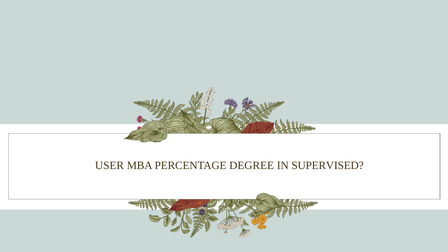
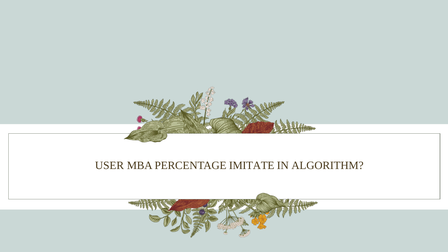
DEGREE: DEGREE -> IMITATE
SUPERVISED: SUPERVISED -> ALGORITHM
